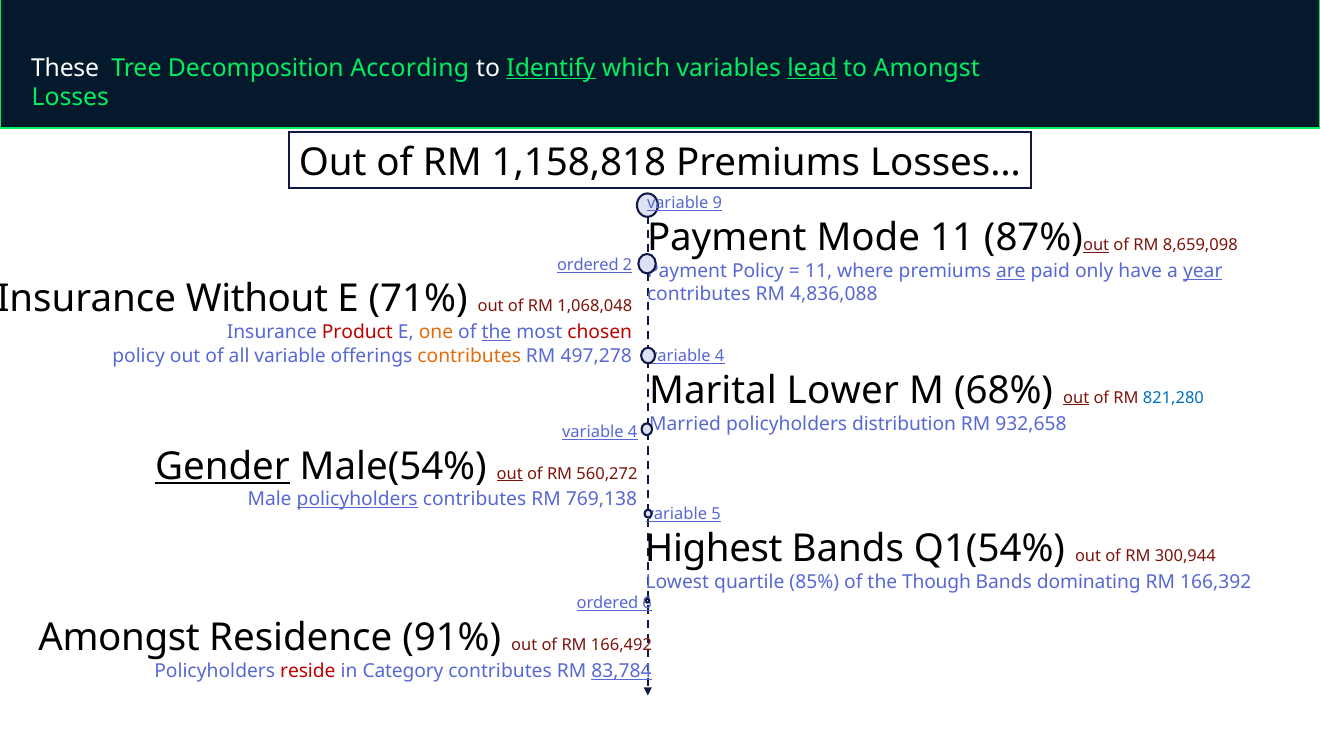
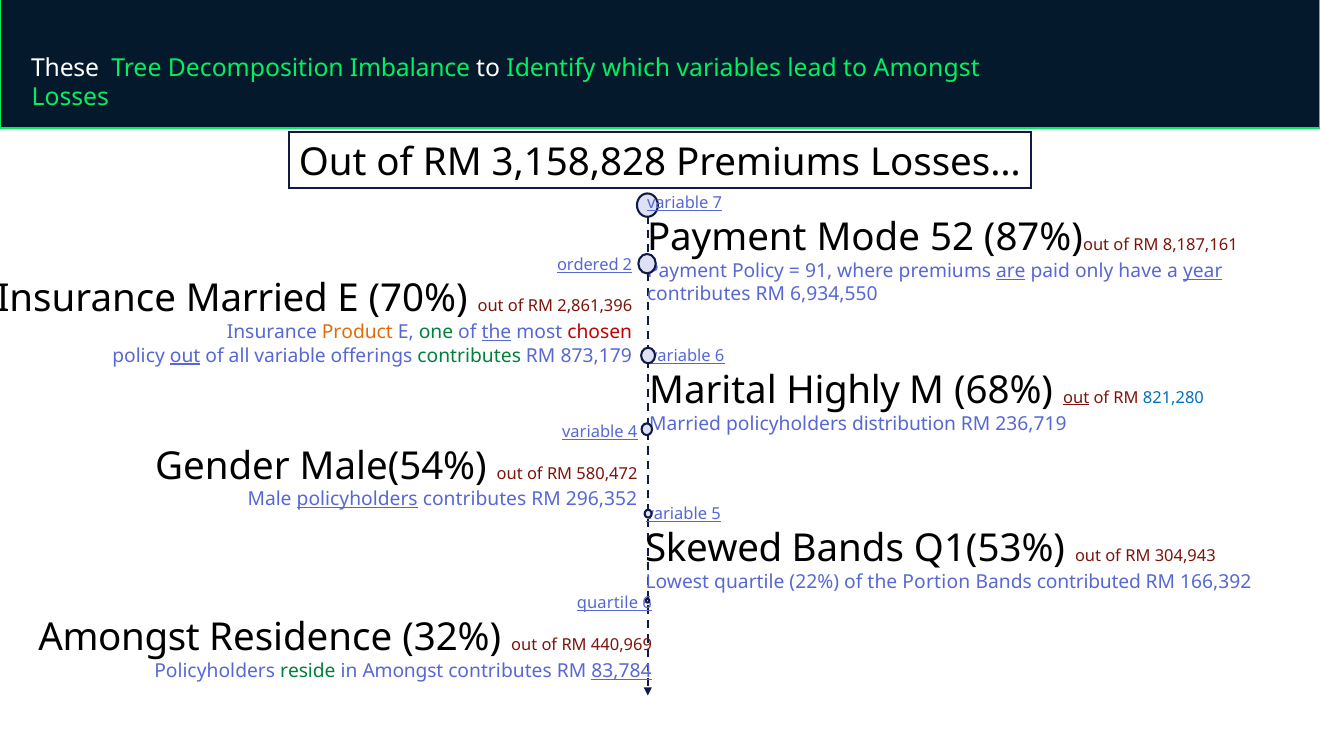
According: According -> Imbalance
Identify underline: present -> none
lead underline: present -> none
1,158,818: 1,158,818 -> 3,158,828
9: 9 -> 7
Mode 11: 11 -> 52
out at (1096, 245) underline: present -> none
8,659,098: 8,659,098 -> 8,187,161
11 at (819, 271): 11 -> 91
Without at (257, 299): Without -> Married
71%: 71% -> 70%
1,068,048: 1,068,048 -> 2,861,396
4,836,088: 4,836,088 -> 6,934,550
Product colour: red -> orange
one colour: orange -> green
out at (185, 356) underline: none -> present
contributes at (469, 356) colour: orange -> green
497,278: 497,278 -> 873,179
4 at (720, 356): 4 -> 6
Lower: Lower -> Highly
932,658: 932,658 -> 236,719
Gender underline: present -> none
out at (510, 474) underline: present -> none
560,272: 560,272 -> 580,472
769,138: 769,138 -> 296,352
Highest: Highest -> Skewed
Q1(54%: Q1(54% -> Q1(53%
300,944: 300,944 -> 304,943
85%: 85% -> 22%
Though: Though -> Portion
dominating: dominating -> contributed
ordered at (608, 604): ordered -> quartile
91%: 91% -> 32%
166,492: 166,492 -> 440,969
reside colour: red -> green
in Category: Category -> Amongst
